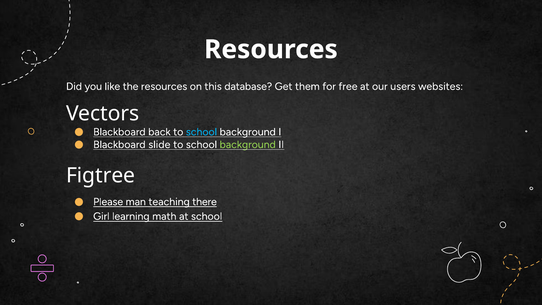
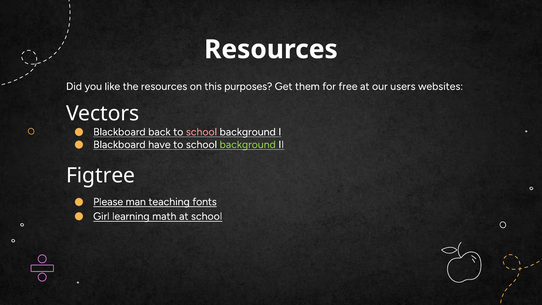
database: database -> purposes
school at (201, 132) colour: light blue -> pink
slide: slide -> have
there: there -> fonts
